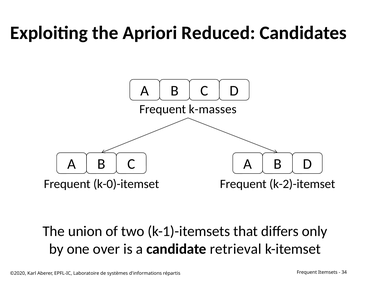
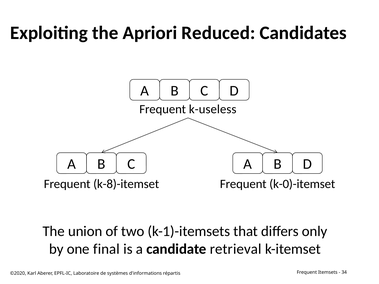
k-masses: k-masses -> k-useless
k-0)-itemset: k-0)-itemset -> k-8)-itemset
k-2)-itemset: k-2)-itemset -> k-0)-itemset
over: over -> final
